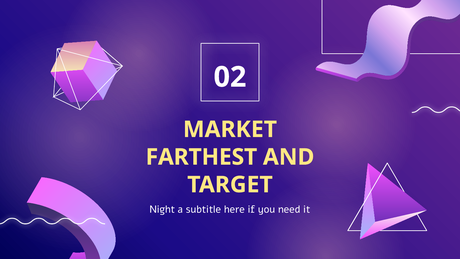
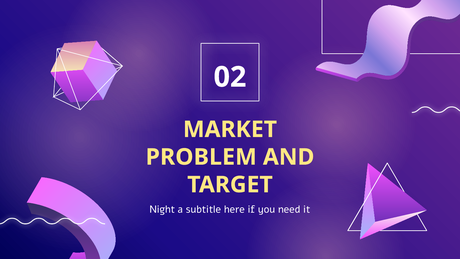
FARTHEST: FARTHEST -> PROBLEM
